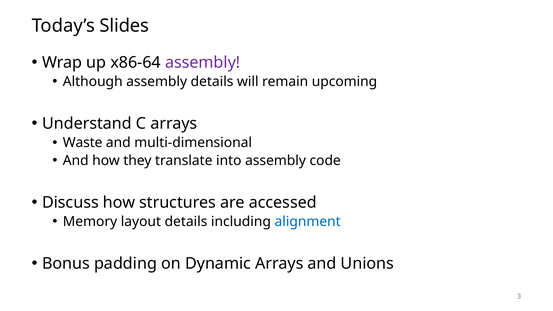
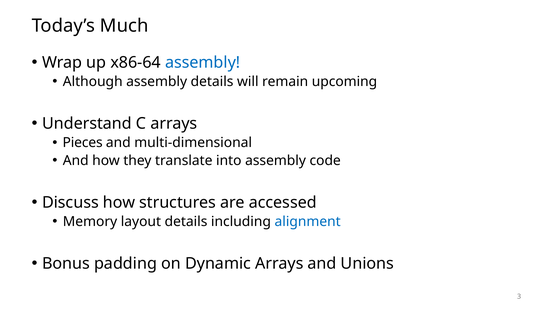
Slides: Slides -> Much
assembly at (203, 63) colour: purple -> blue
Waste: Waste -> Pieces
